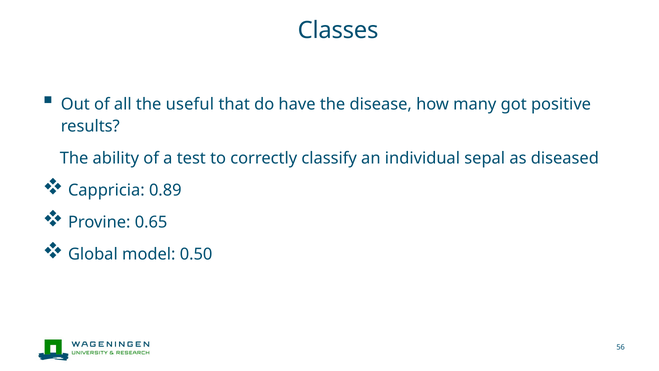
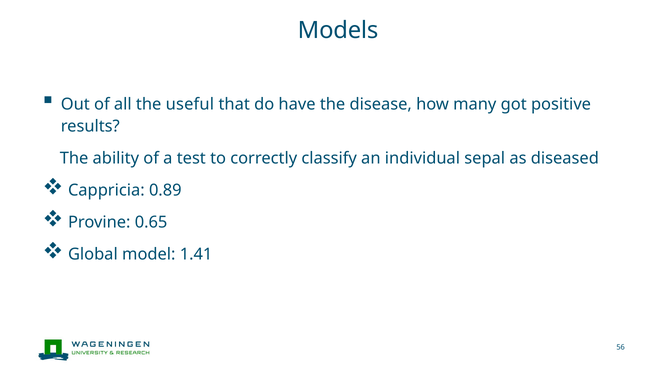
Classes: Classes -> Models
0.50: 0.50 -> 1.41
